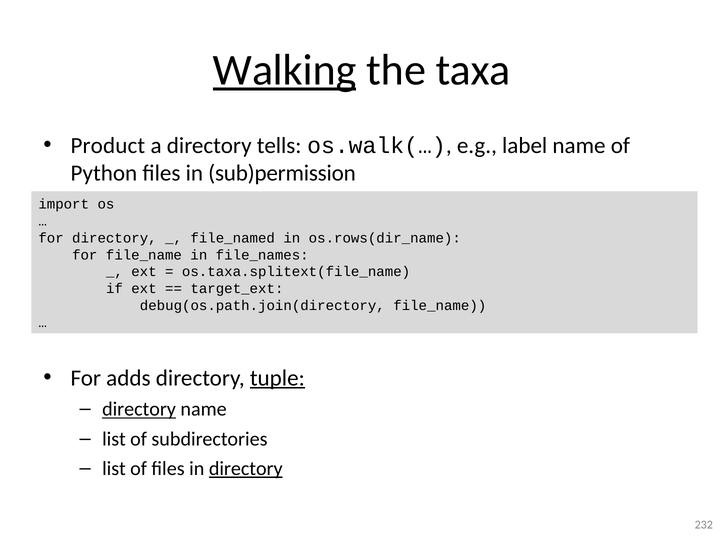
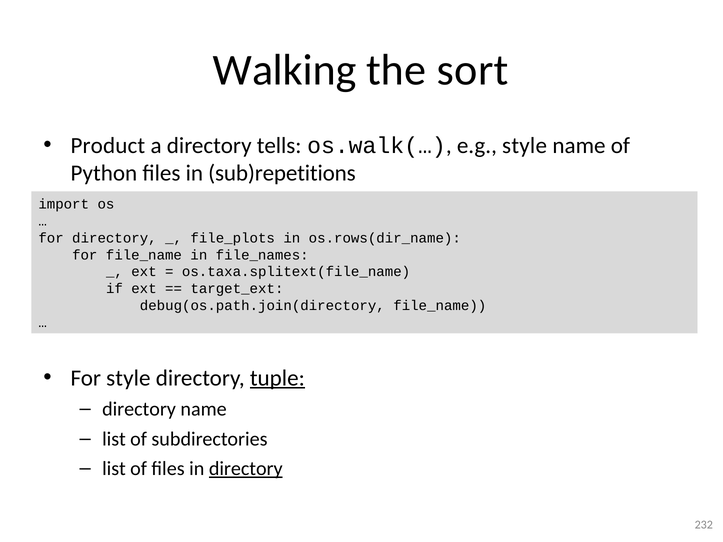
Walking underline: present -> none
taxa: taxa -> sort
e.g label: label -> style
sub)permission: sub)permission -> sub)repetitions
file_named: file_named -> file_plots
For adds: adds -> style
directory at (139, 409) underline: present -> none
